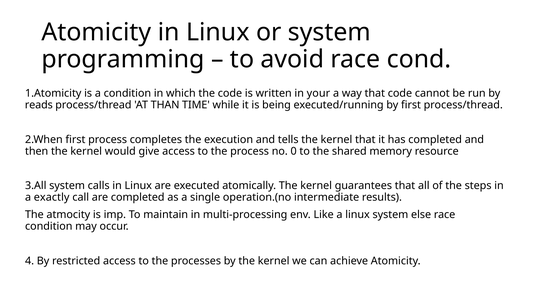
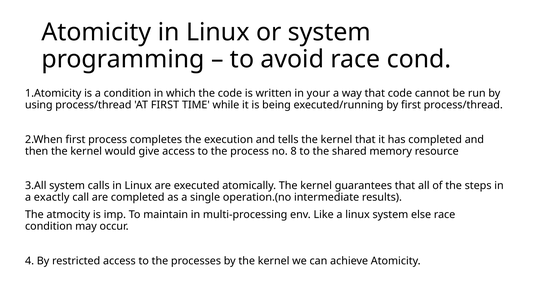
reads: reads -> using
AT THAN: THAN -> FIRST
0: 0 -> 8
